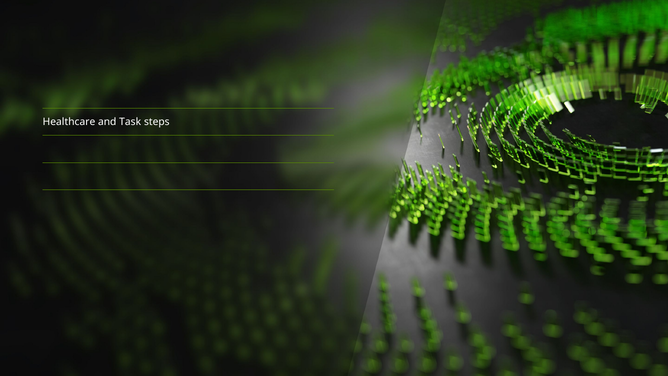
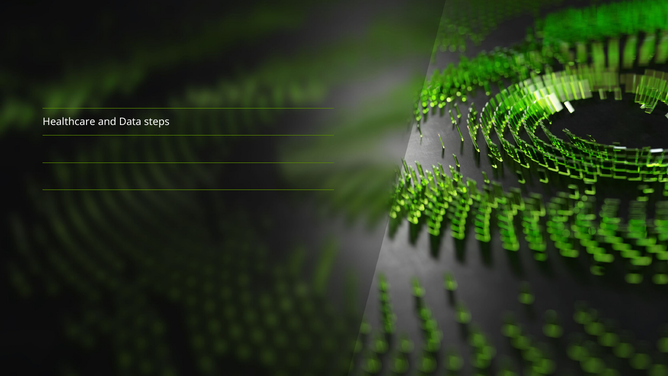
Task: Task -> Data
